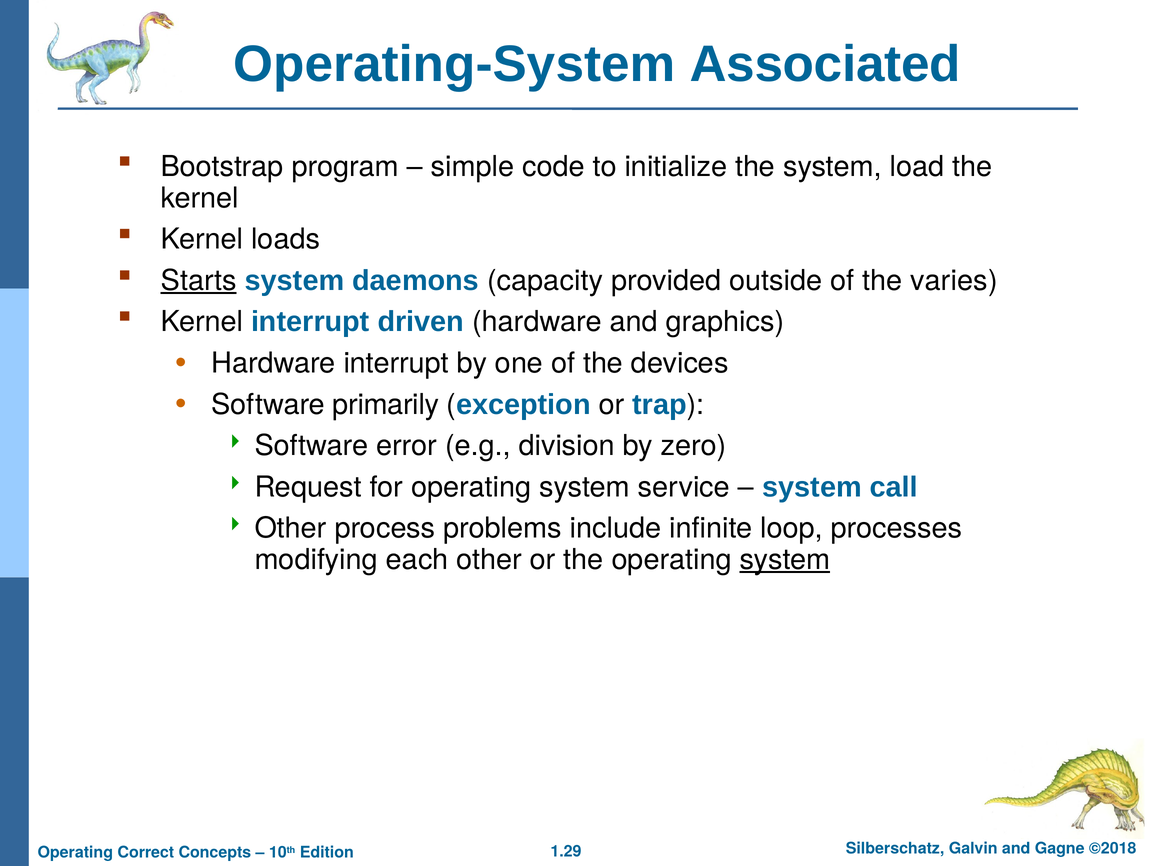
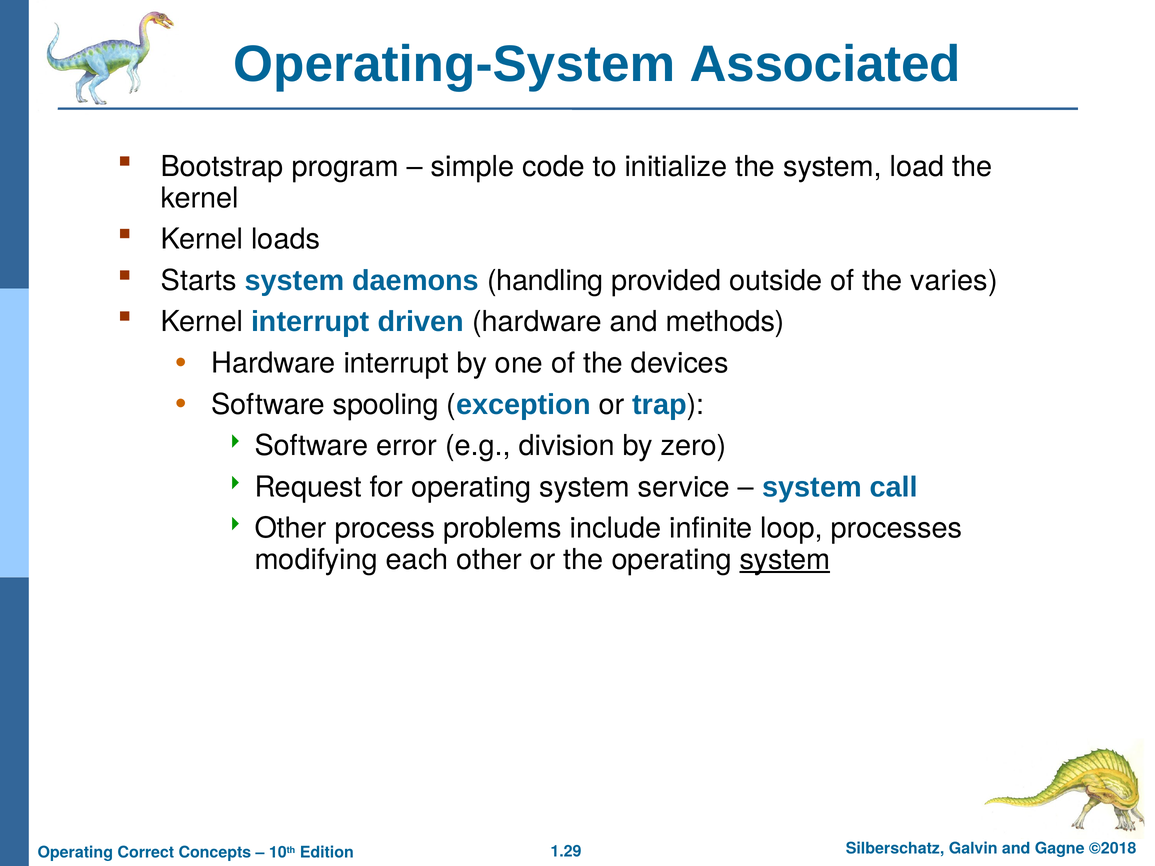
Starts underline: present -> none
capacity: capacity -> handling
graphics: graphics -> methods
primarily: primarily -> spooling
